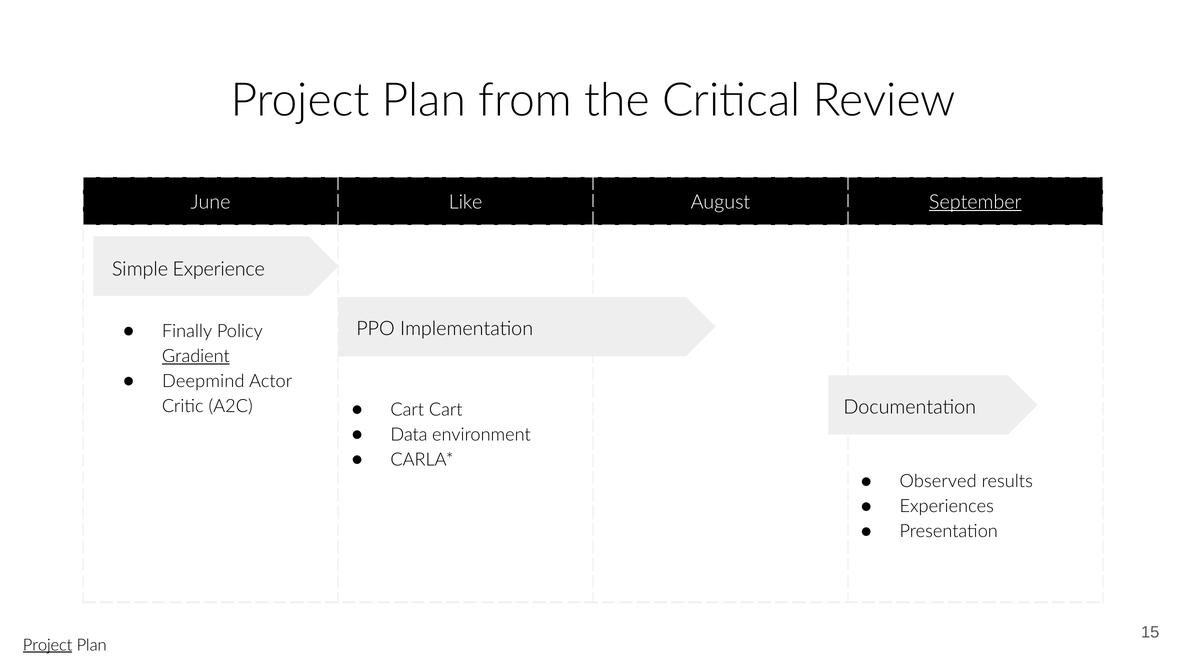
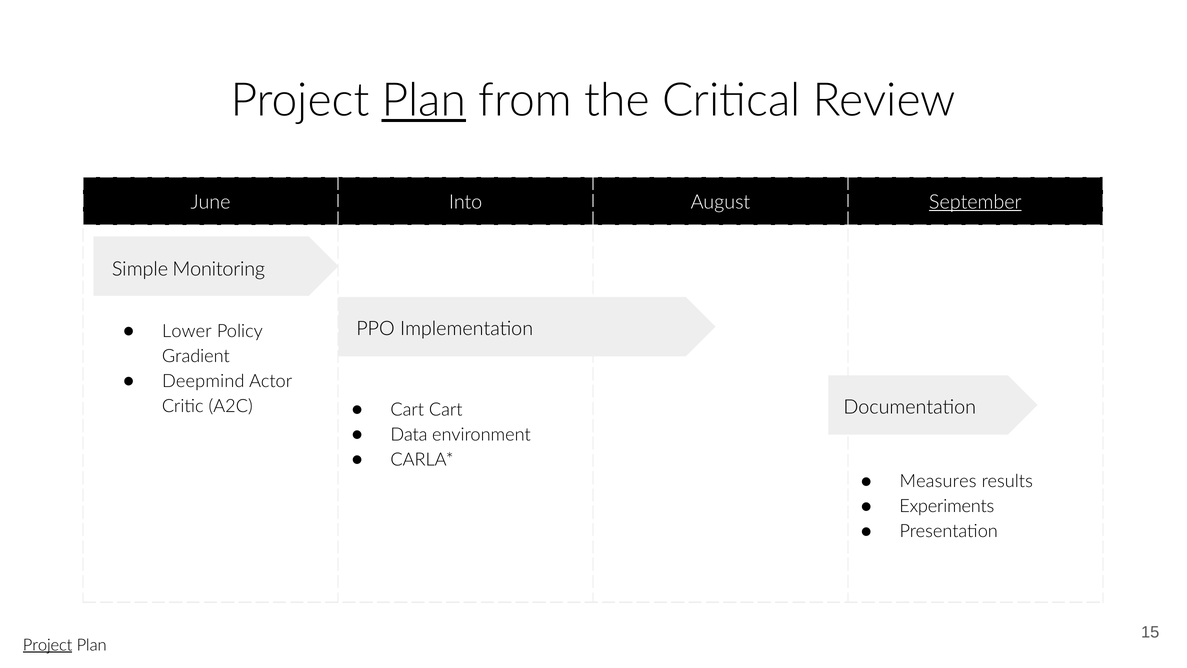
Plan at (424, 101) underline: none -> present
Like: Like -> Into
Experience: Experience -> Monitoring
Finally: Finally -> Lower
Gradient underline: present -> none
Observed: Observed -> Measures
Experiences: Experiences -> Experiments
